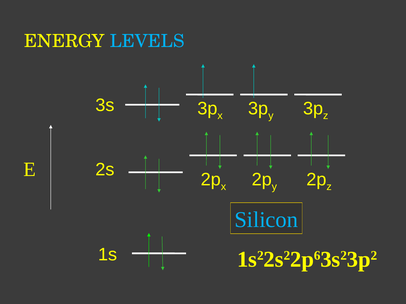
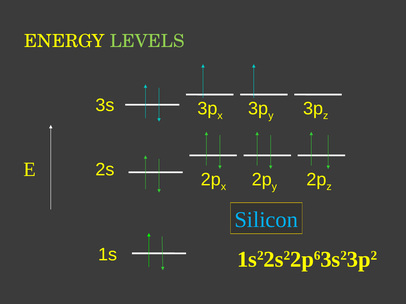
LEVELS colour: light blue -> light green
